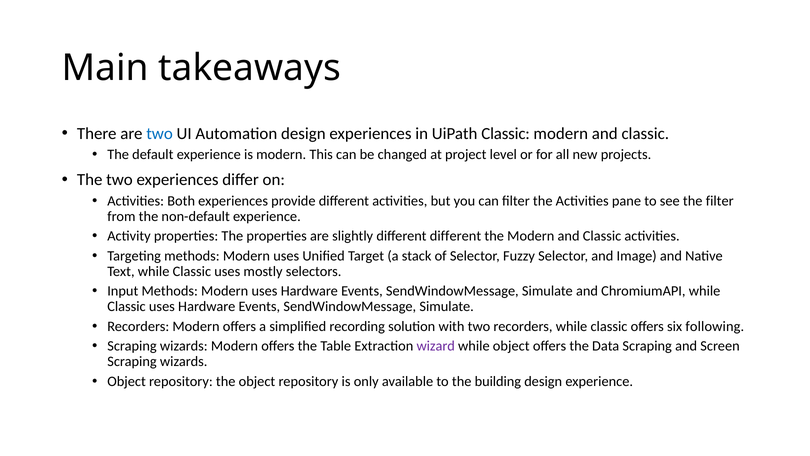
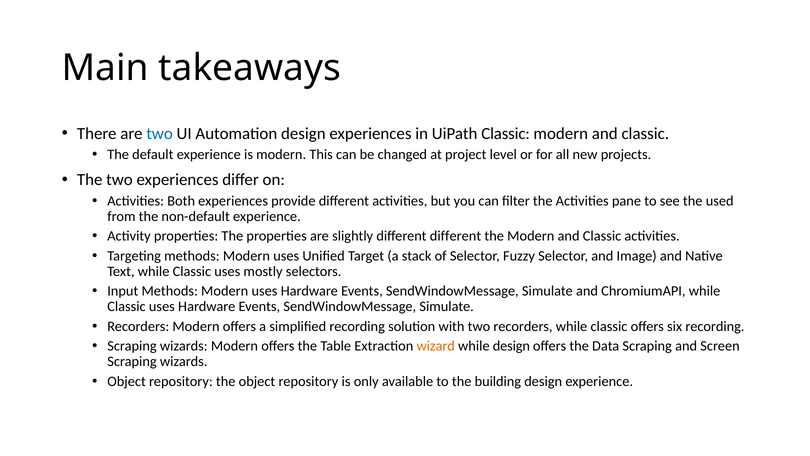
the filter: filter -> used
six following: following -> recording
wizard colour: purple -> orange
while object: object -> design
